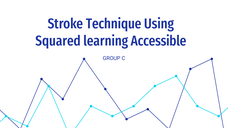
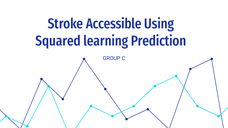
Technique: Technique -> Accessible
Accessible: Accessible -> Prediction
